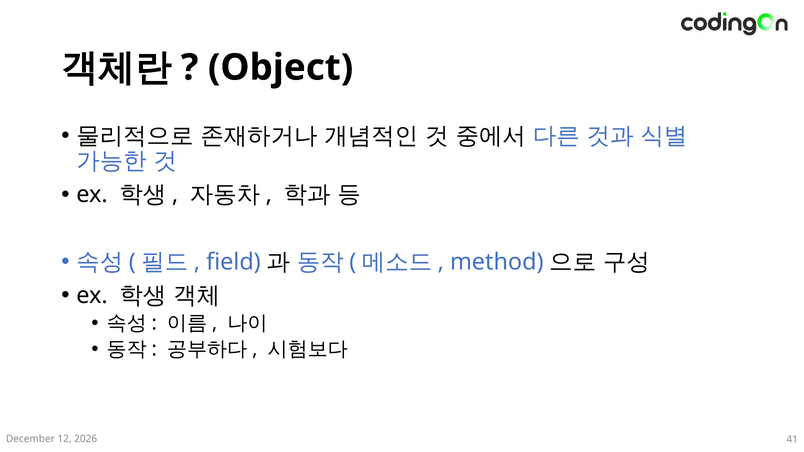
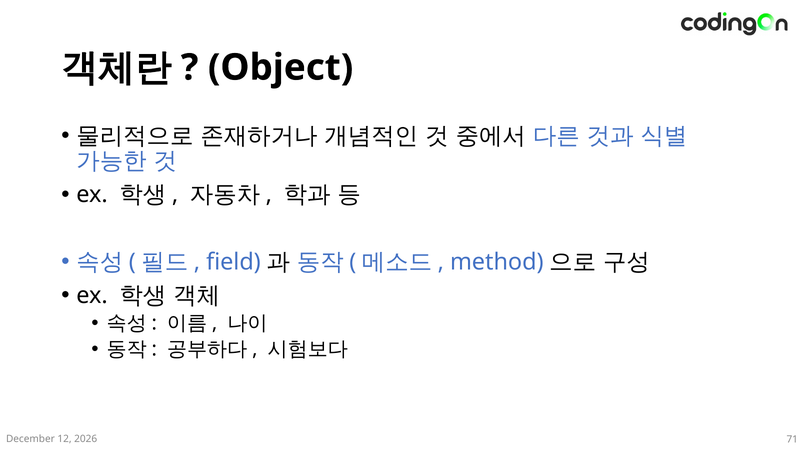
41: 41 -> 71
